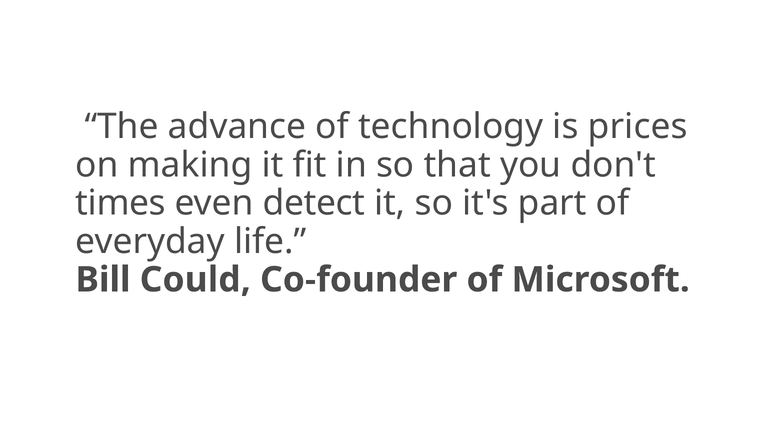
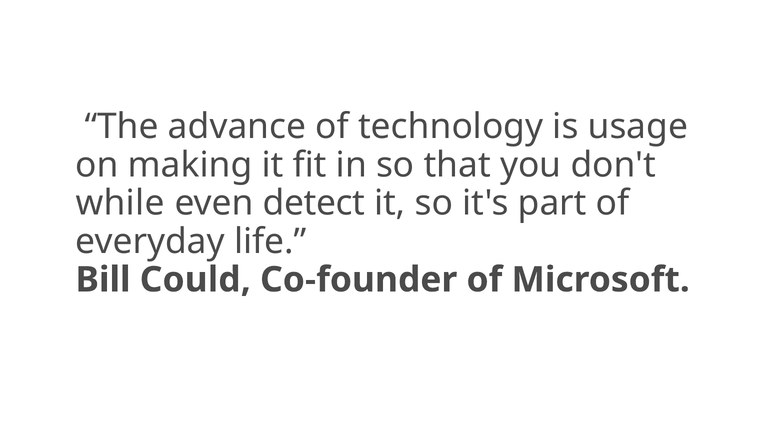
prices: prices -> usage
times: times -> while
